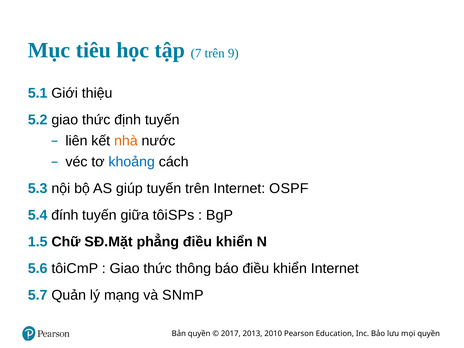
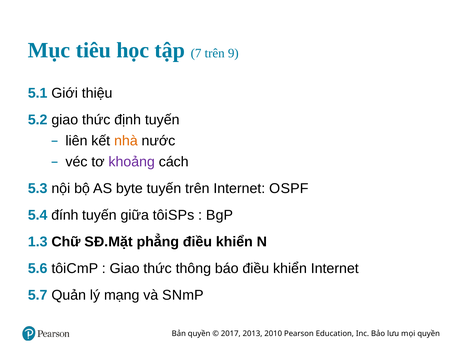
khoảng colour: blue -> purple
giúp: giúp -> byte
1.5: 1.5 -> 1.3
